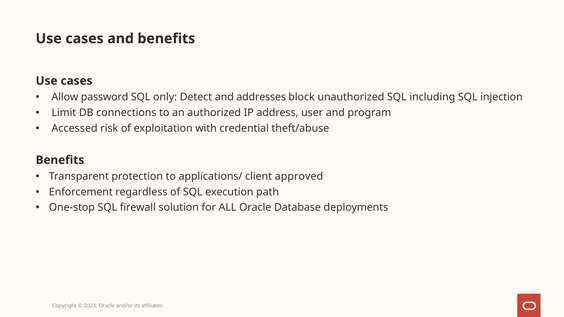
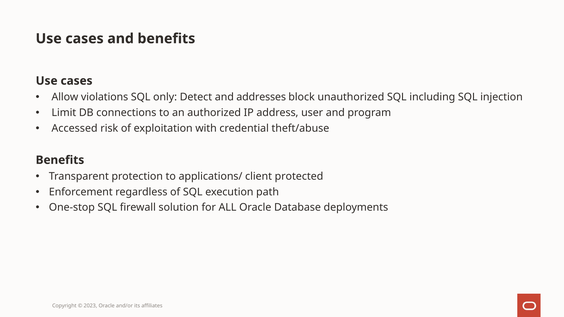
password: password -> violations
approved: approved -> protected
